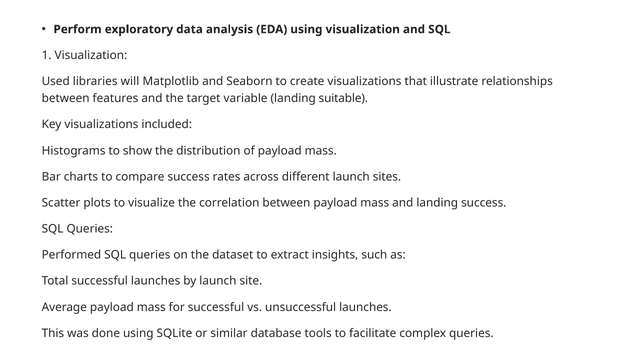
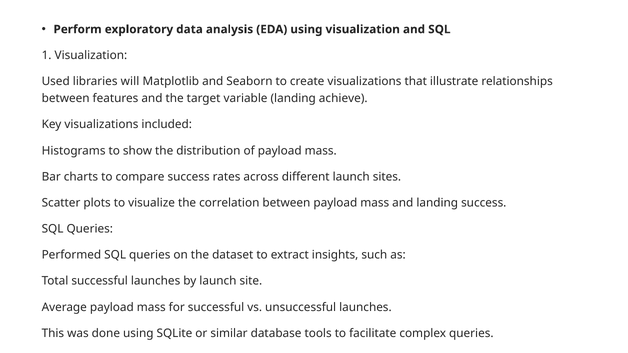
suitable: suitable -> achieve
